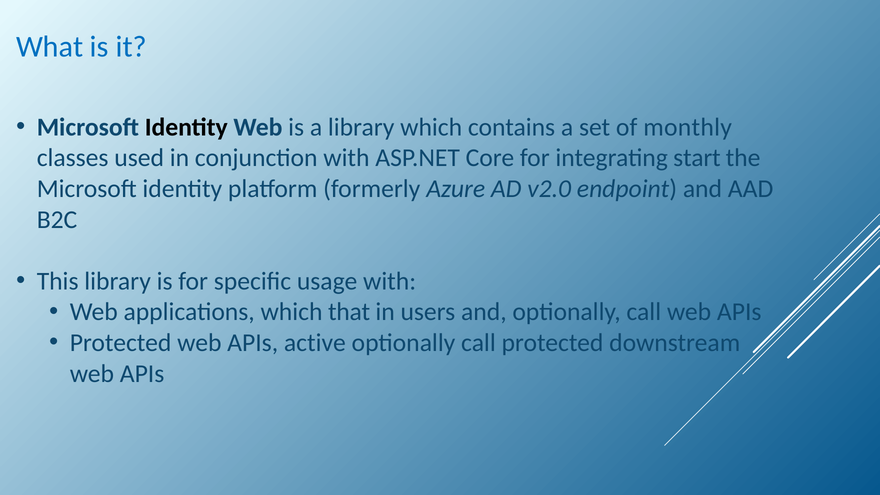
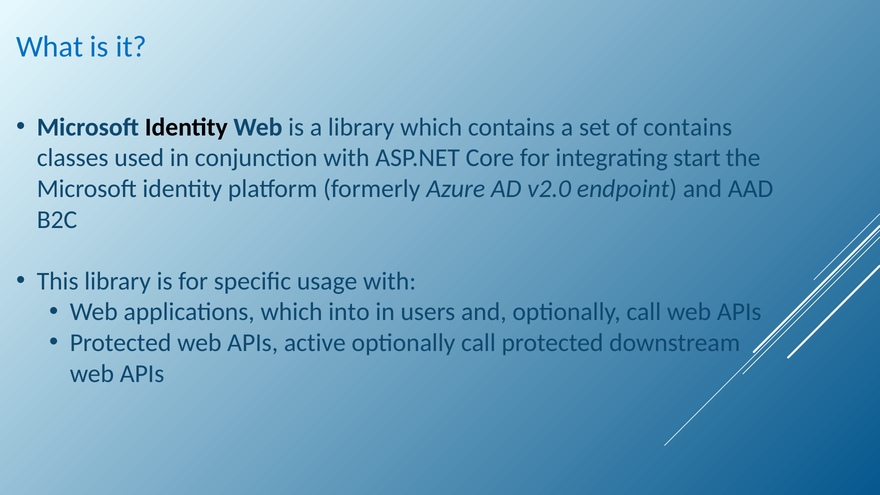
of monthly: monthly -> contains
that: that -> into
